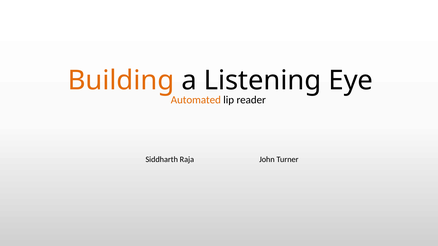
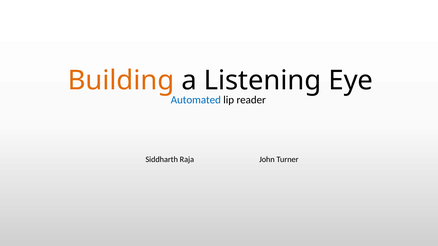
Automated colour: orange -> blue
